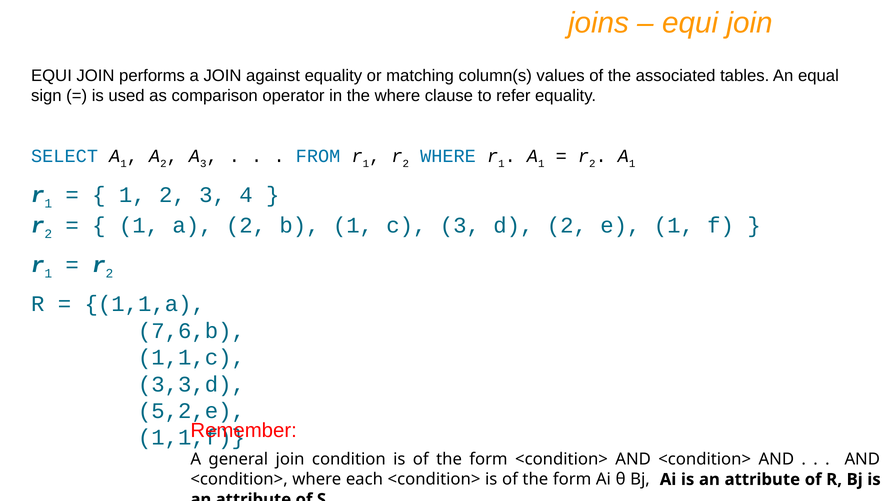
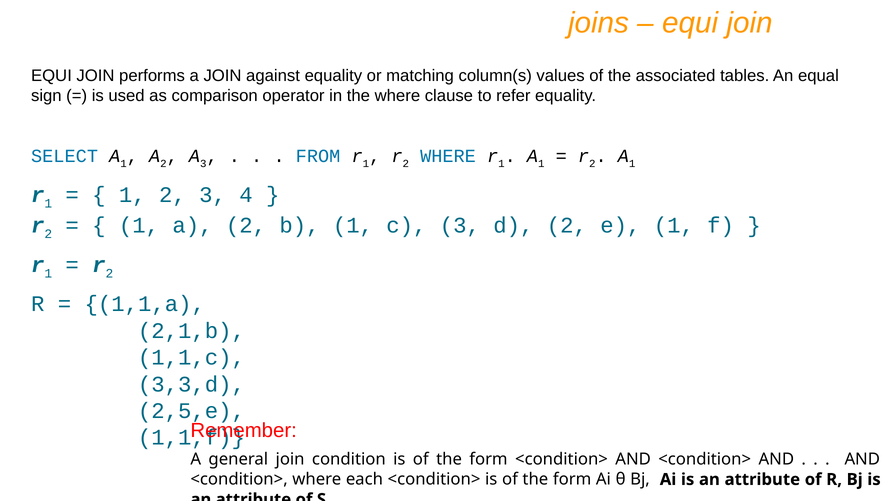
7,6,b: 7,6,b -> 2,1,b
5,2,e: 5,2,e -> 2,5,e
